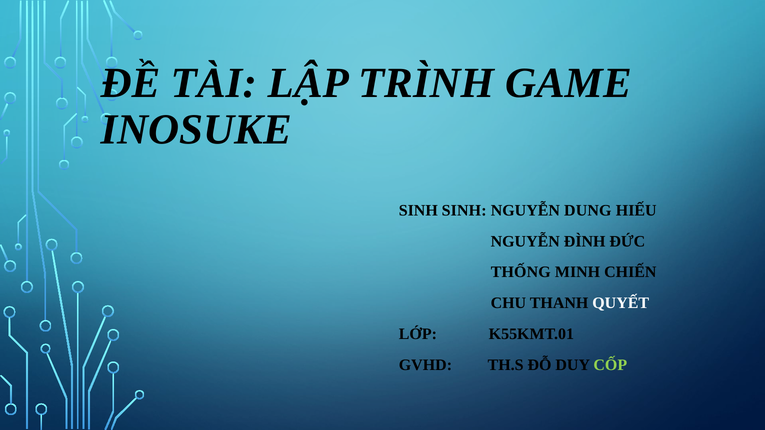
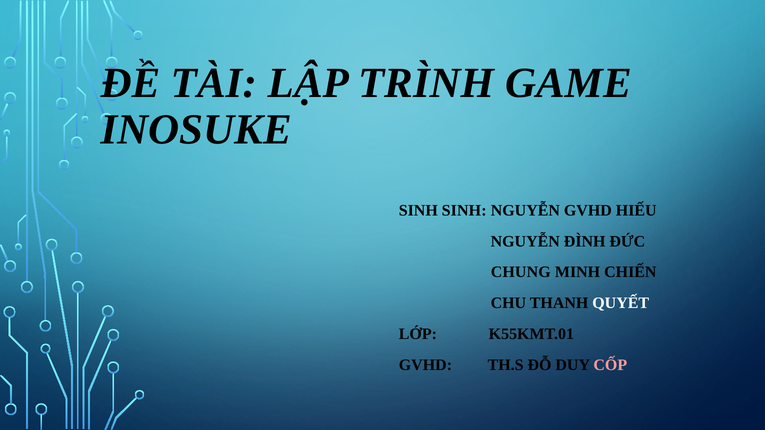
NGUYỄN DUNG: DUNG -> GVHD
THỐNG: THỐNG -> CHUNG
CỐP colour: light green -> pink
